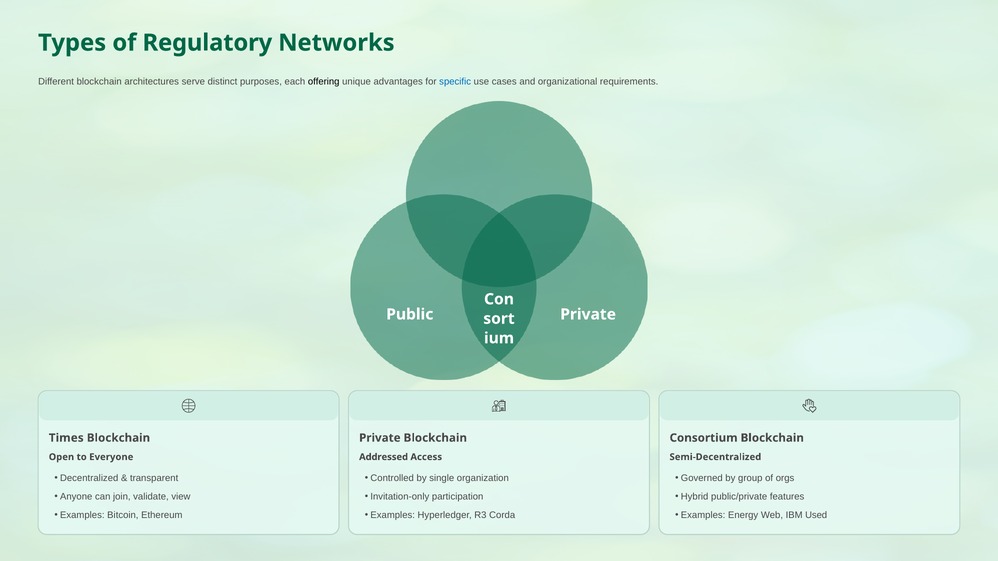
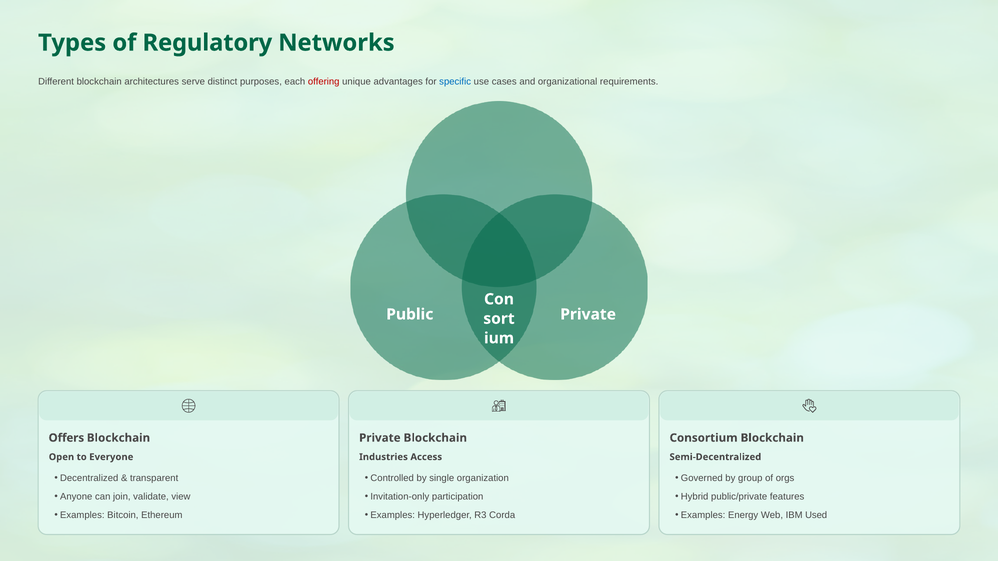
offering colour: black -> red
Times: Times -> Offers
Addressed: Addressed -> Industries
